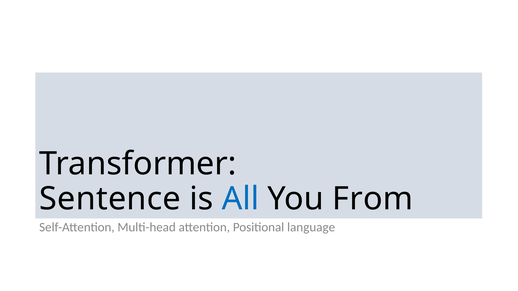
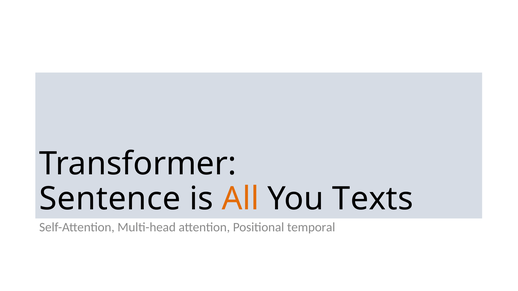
All colour: blue -> orange
From: From -> Texts
language: language -> temporal
